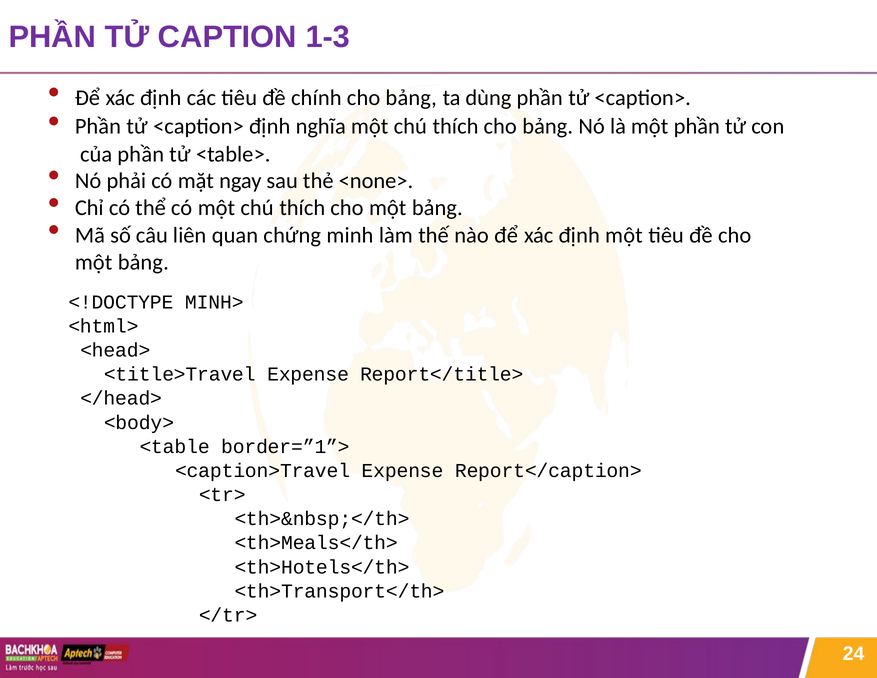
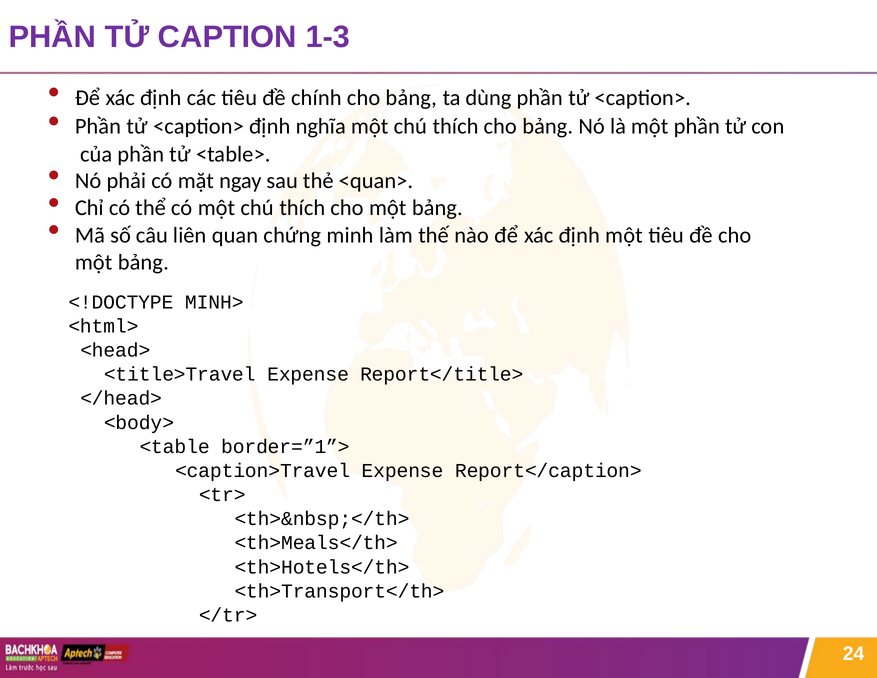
<none>: <none> -> <quan>
